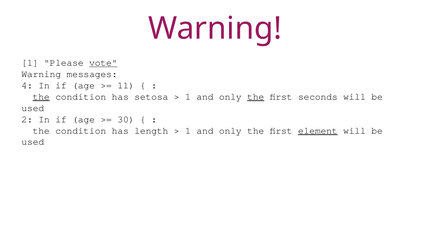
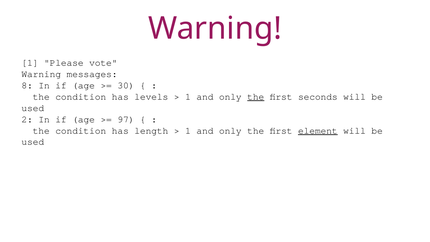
vote underline: present -> none
4: 4 -> 8
11: 11 -> 30
the at (41, 97) underline: present -> none
setosa: setosa -> levels
30: 30 -> 97
